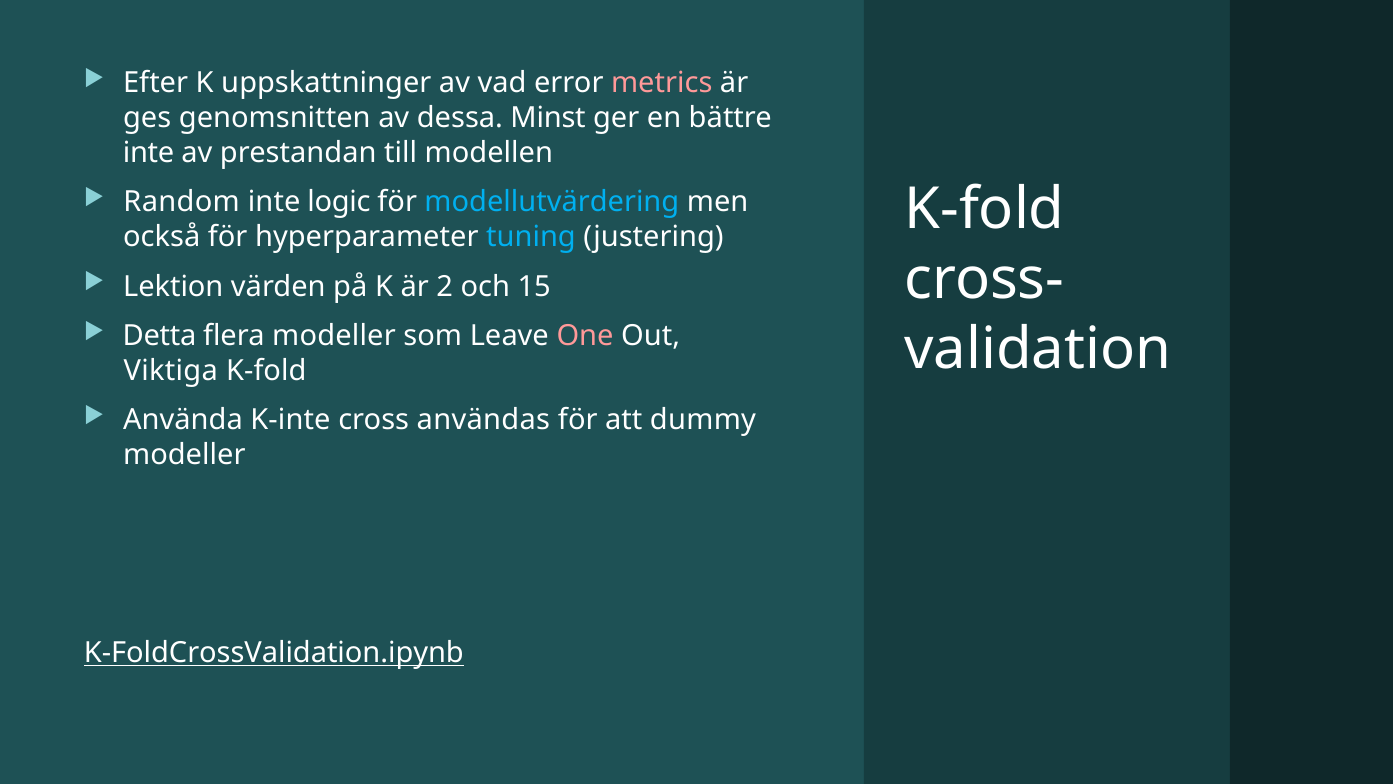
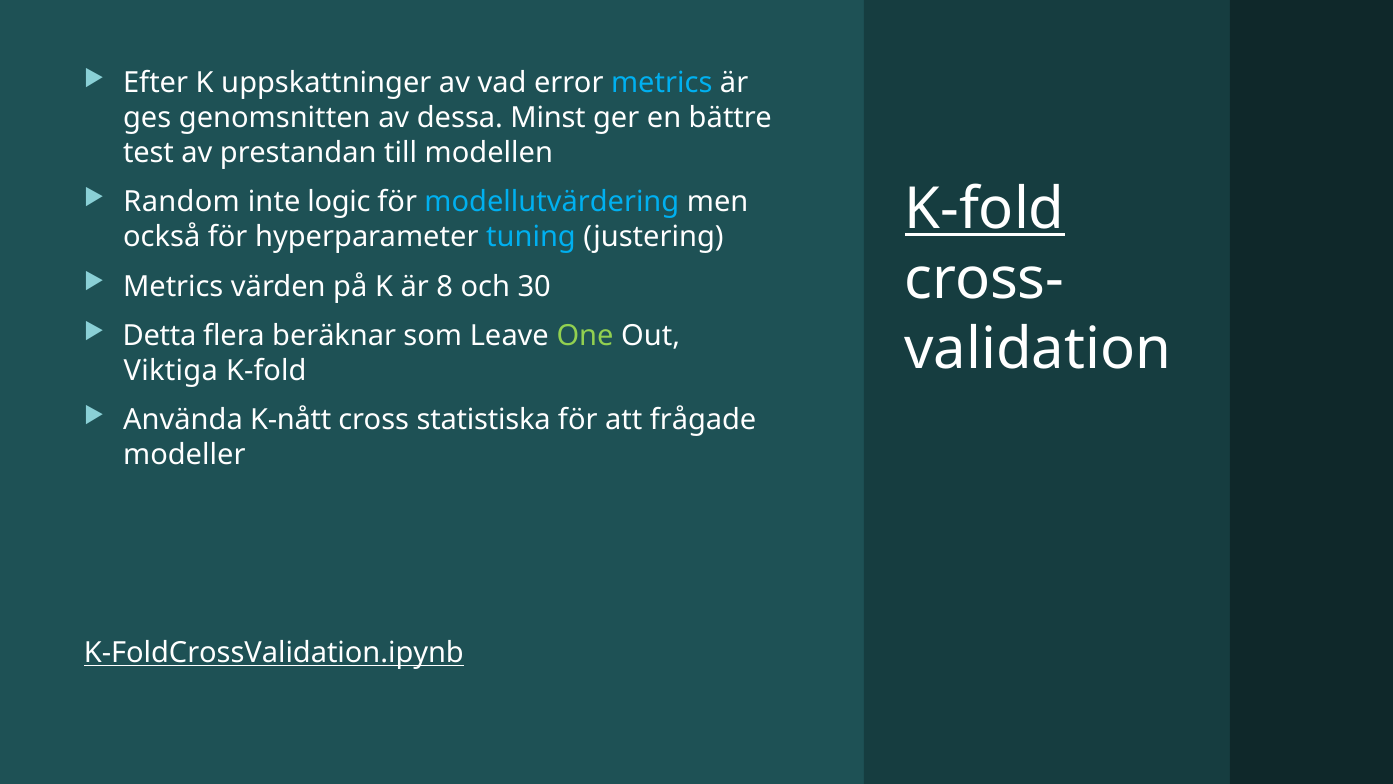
metrics at (662, 83) colour: pink -> light blue
inte at (149, 153): inte -> test
K-fold at (985, 209) underline: none -> present
Lektion at (173, 286): Lektion -> Metrics
2: 2 -> 8
15: 15 -> 30
flera modeller: modeller -> beräknar
One colour: pink -> light green
K-inte: K-inte -> K-nått
användas: användas -> statistiska
dummy: dummy -> frågade
